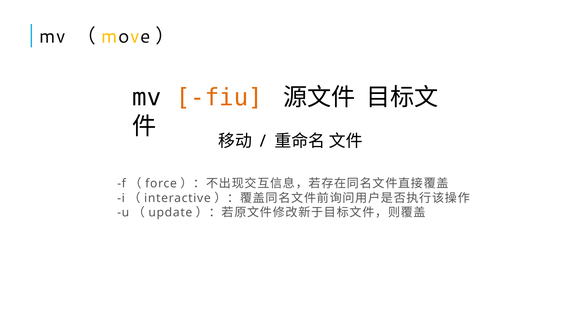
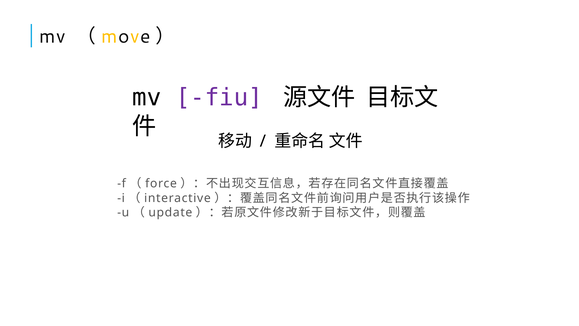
fiu colour: orange -> purple
